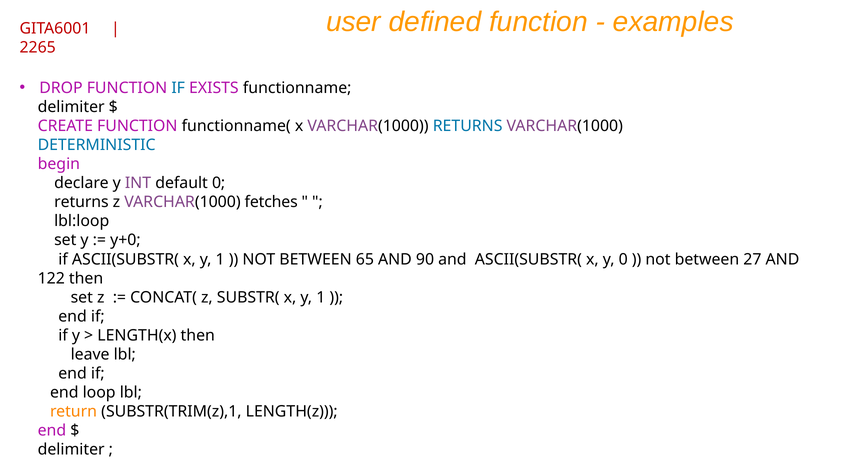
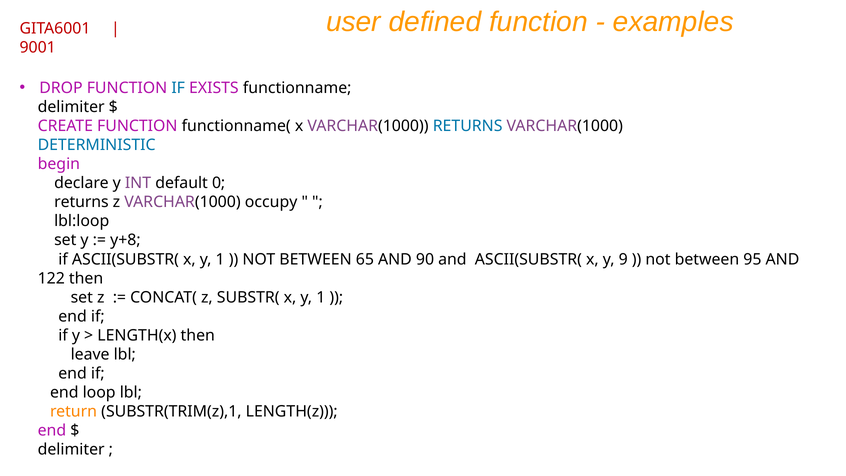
2265: 2265 -> 9001
fetches: fetches -> occupy
y+0: y+0 -> y+8
y 0: 0 -> 9
27: 27 -> 95
